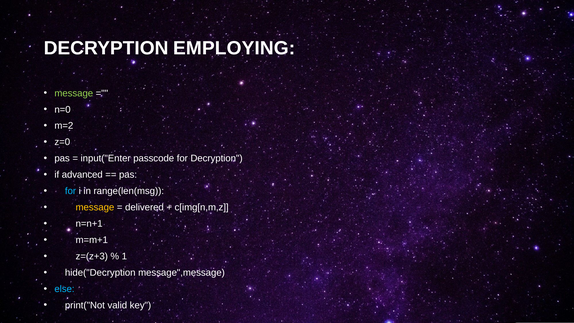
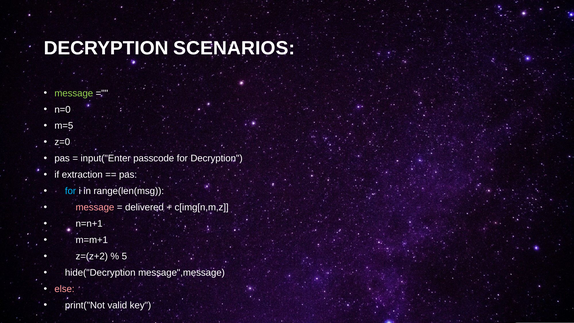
EMPLOYING: EMPLOYING -> SCENARIOS
m=2: m=2 -> m=5
advanced: advanced -> extraction
message at (95, 207) colour: yellow -> pink
z=(z+3: z=(z+3 -> z=(z+2
1: 1 -> 5
else colour: light blue -> pink
